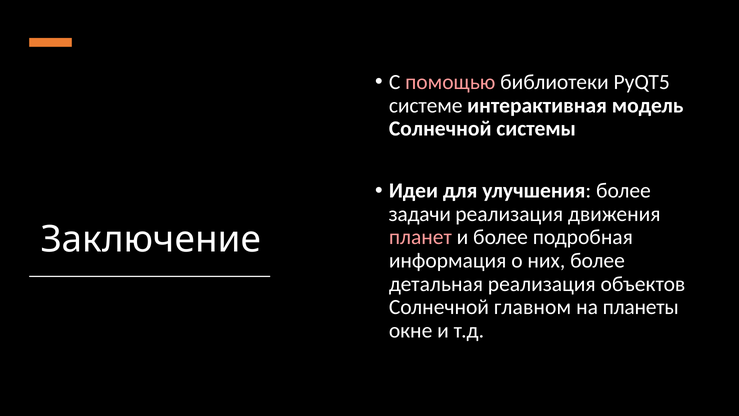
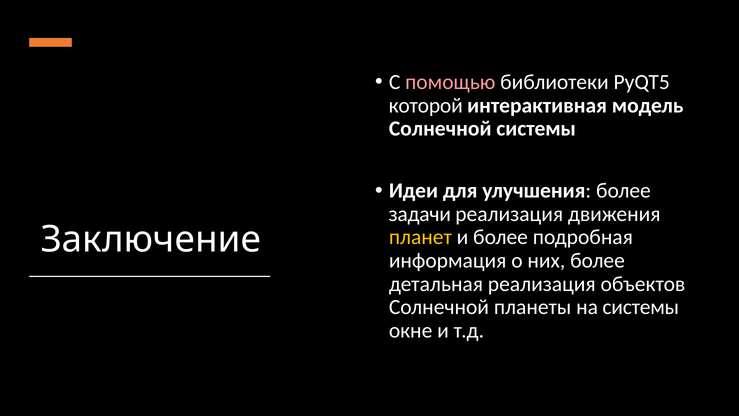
системе: системе -> которой
планет colour: pink -> yellow
главном: главном -> планеты
на планеты: планеты -> системы
